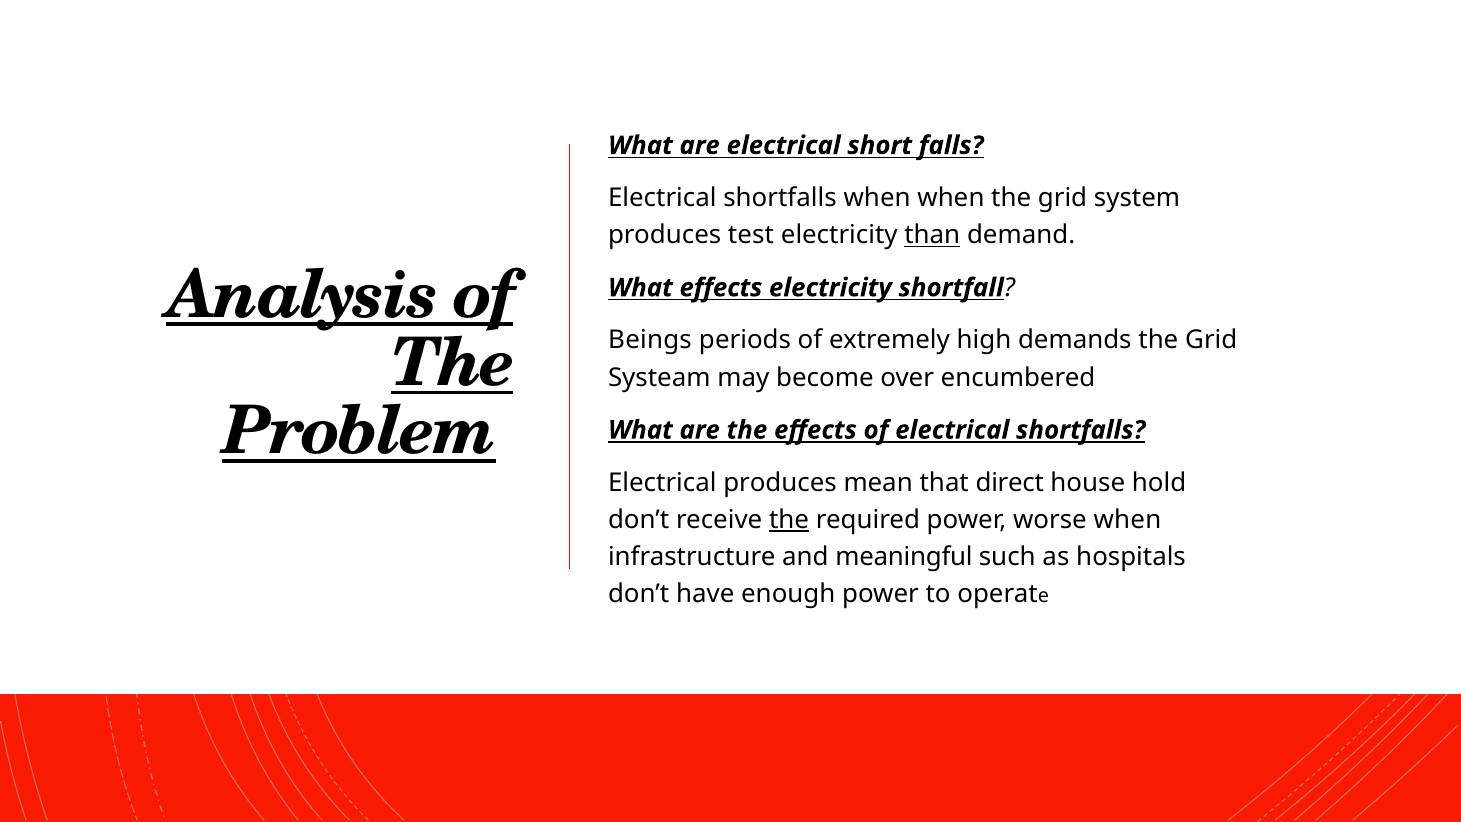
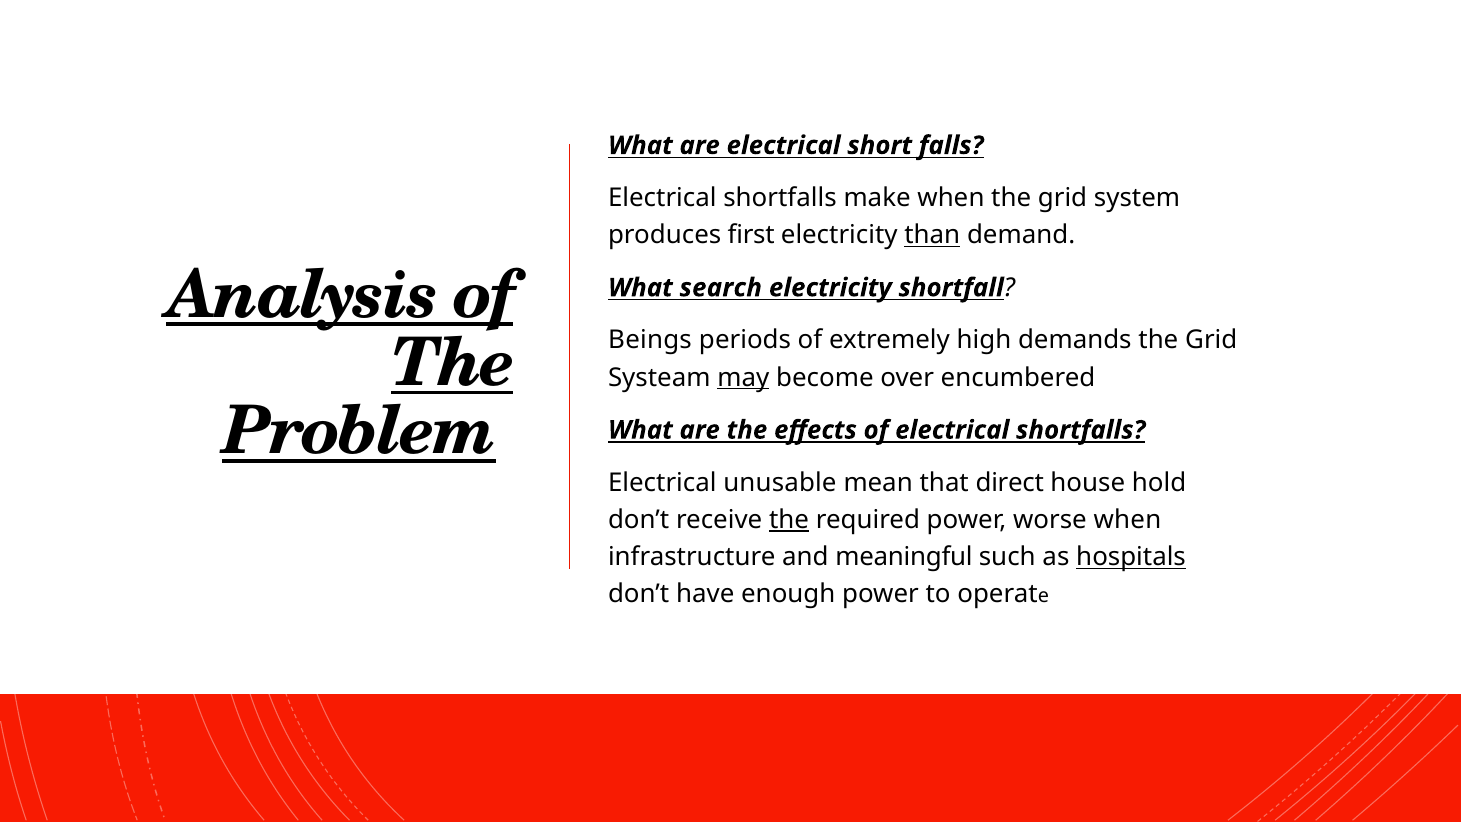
shortfalls when: when -> make
test: test -> first
What effects: effects -> search
may underline: none -> present
Electrical produces: produces -> unusable
hospitals underline: none -> present
